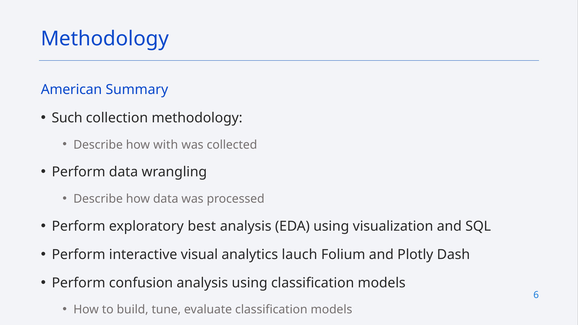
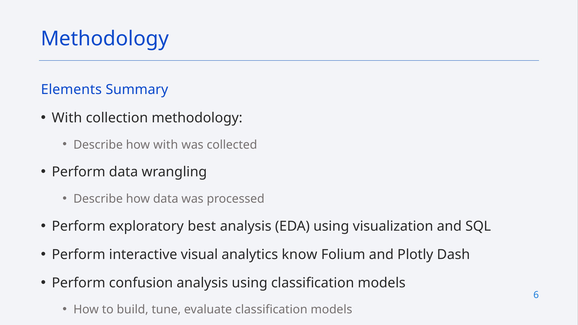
American: American -> Elements
Such at (67, 118): Such -> With
lauch: lauch -> know
